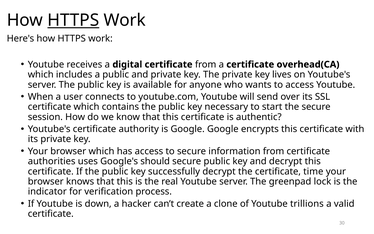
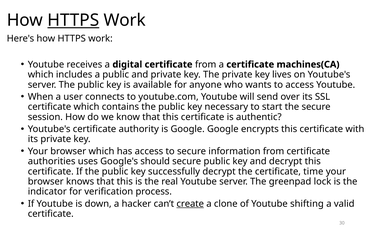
overhead(CA: overhead(CA -> machines(CA
create underline: none -> present
trillions: trillions -> shifting
